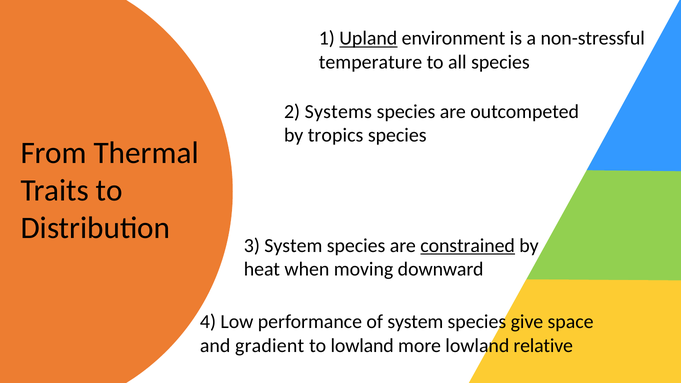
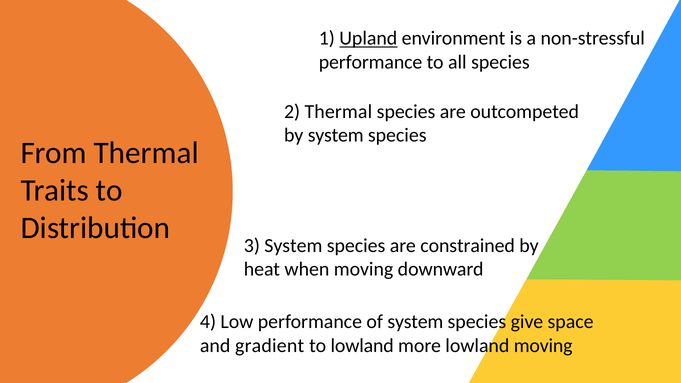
temperature at (370, 62): temperature -> performance
2 Systems: Systems -> Thermal
by tropics: tropics -> system
constrained underline: present -> none
lowland relative: relative -> moving
